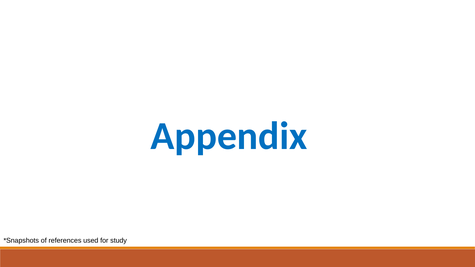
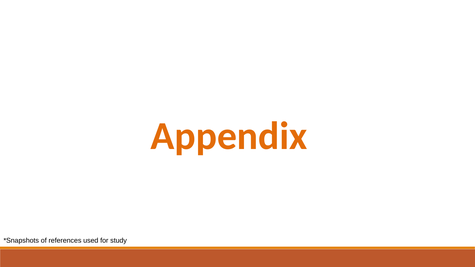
Appendix colour: blue -> orange
